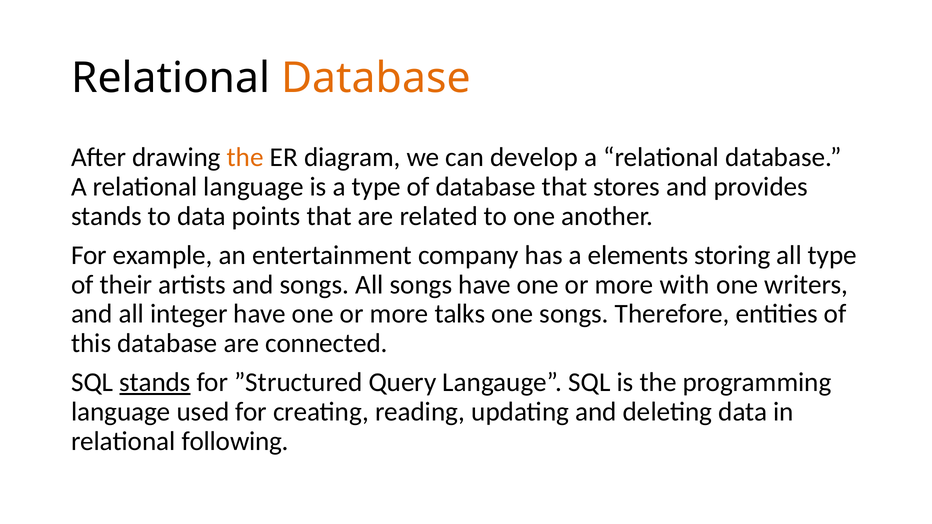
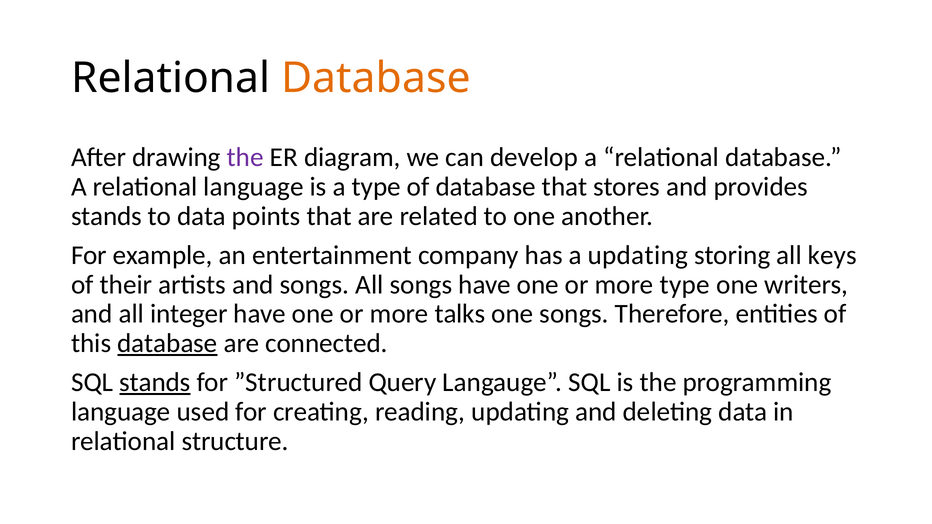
the at (245, 158) colour: orange -> purple
a elements: elements -> updating
all type: type -> keys
more with: with -> type
database at (167, 343) underline: none -> present
following: following -> structure
